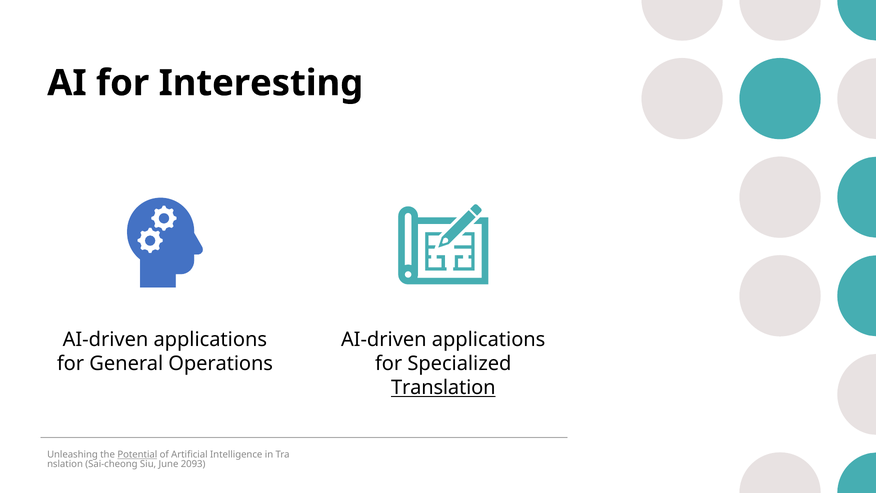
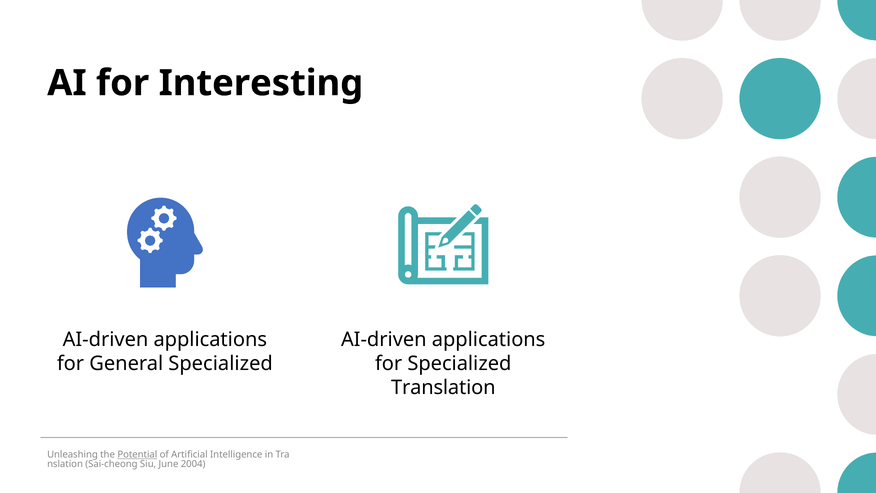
Operations at (221, 363): Operations -> Specialized
Translation underline: present -> none
2093: 2093 -> 2004
